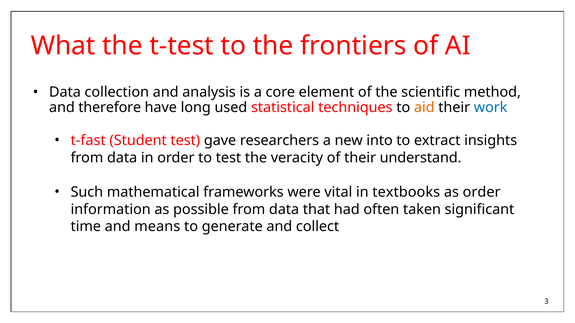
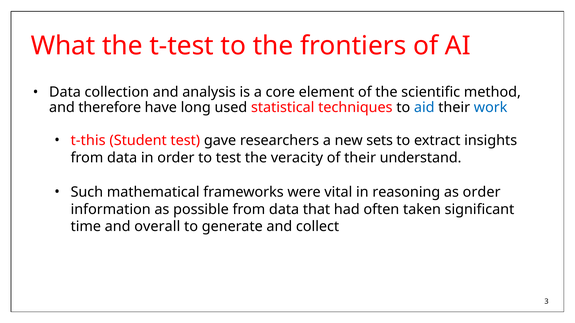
aid colour: orange -> blue
t-fast: t-fast -> t-this
into: into -> sets
textbooks: textbooks -> reasoning
means: means -> overall
